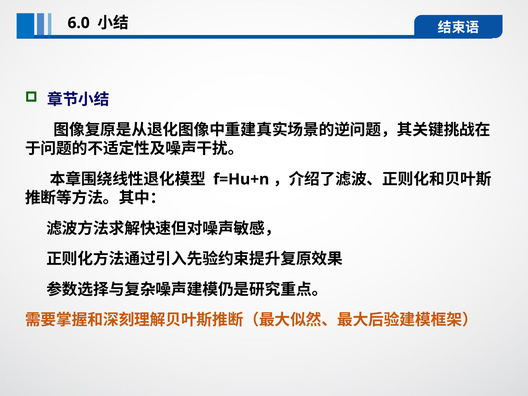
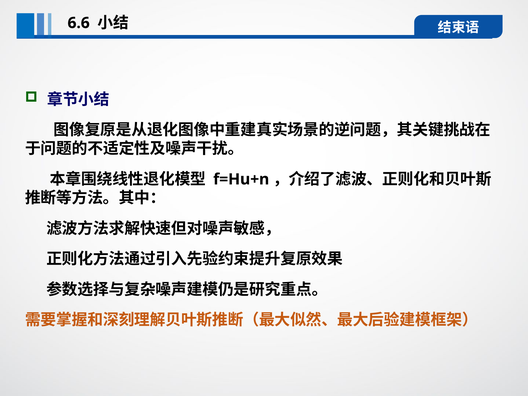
6.0: 6.0 -> 6.6
